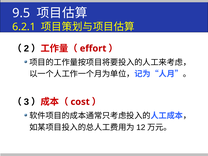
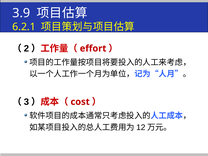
9.5: 9.5 -> 3.9
